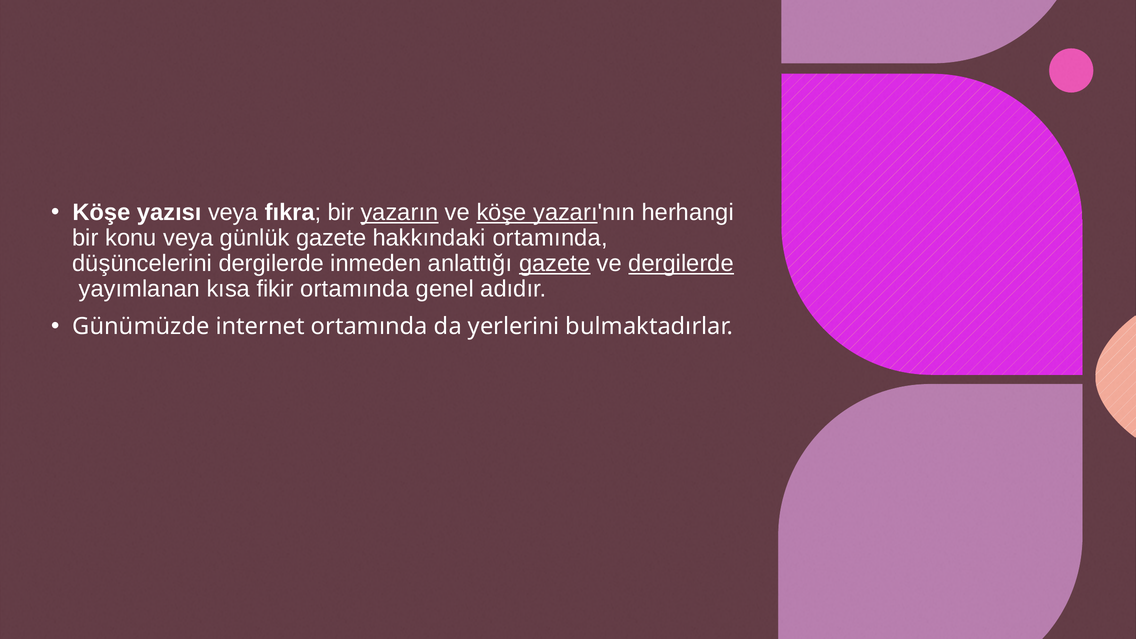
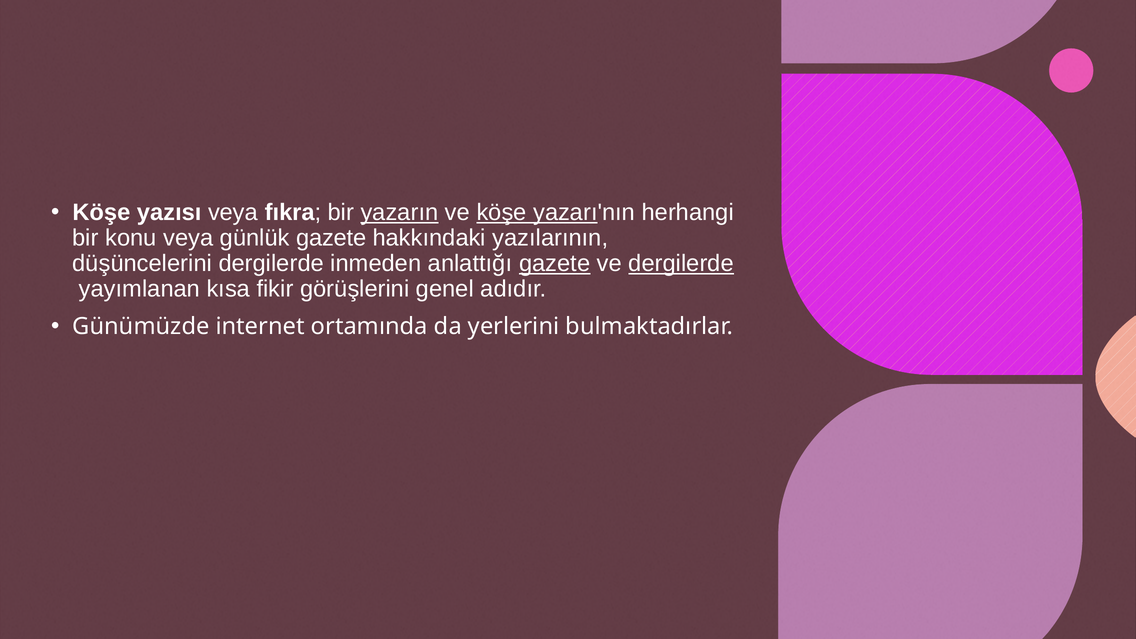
hakkındaki ortamında: ortamında -> yazılarının
fikir ortamında: ortamında -> görüşlerini
